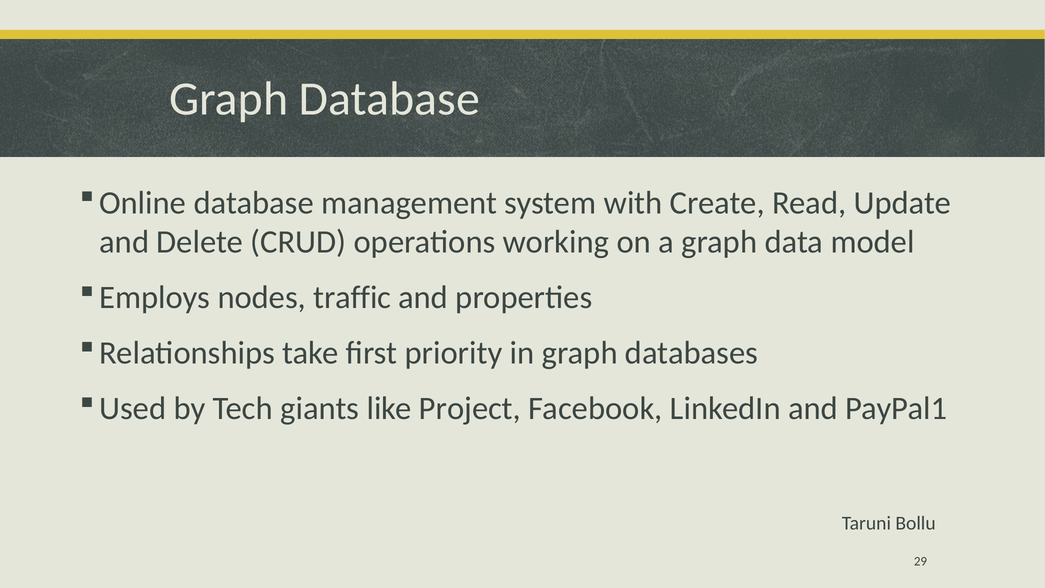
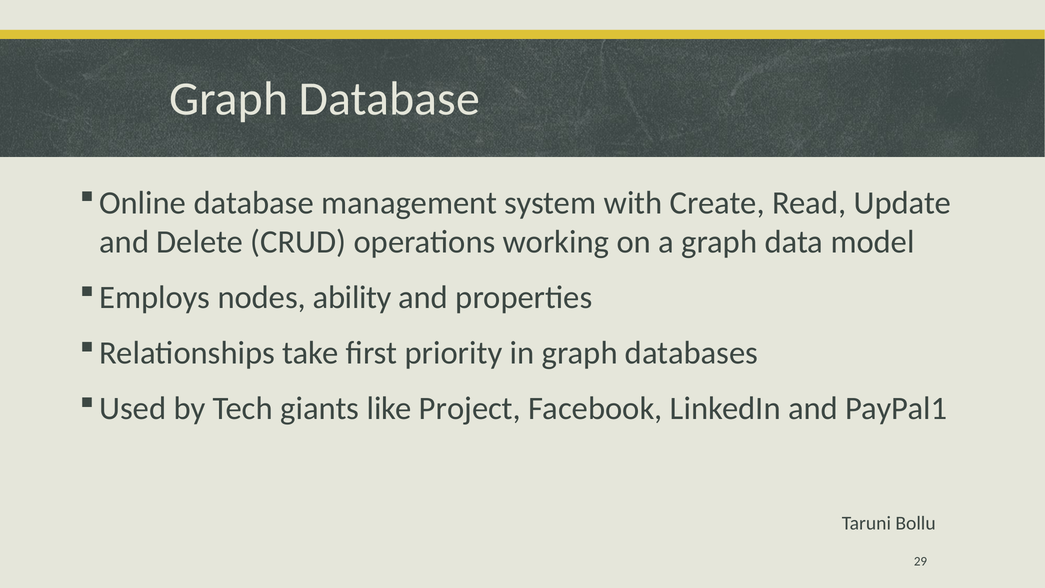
traffic: traffic -> ability
